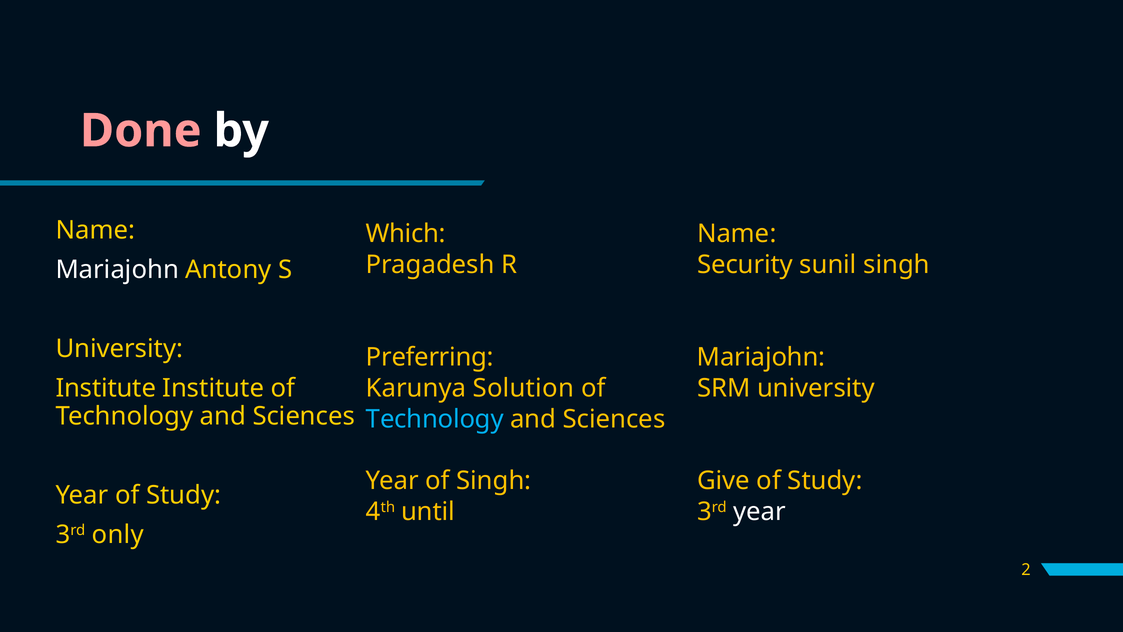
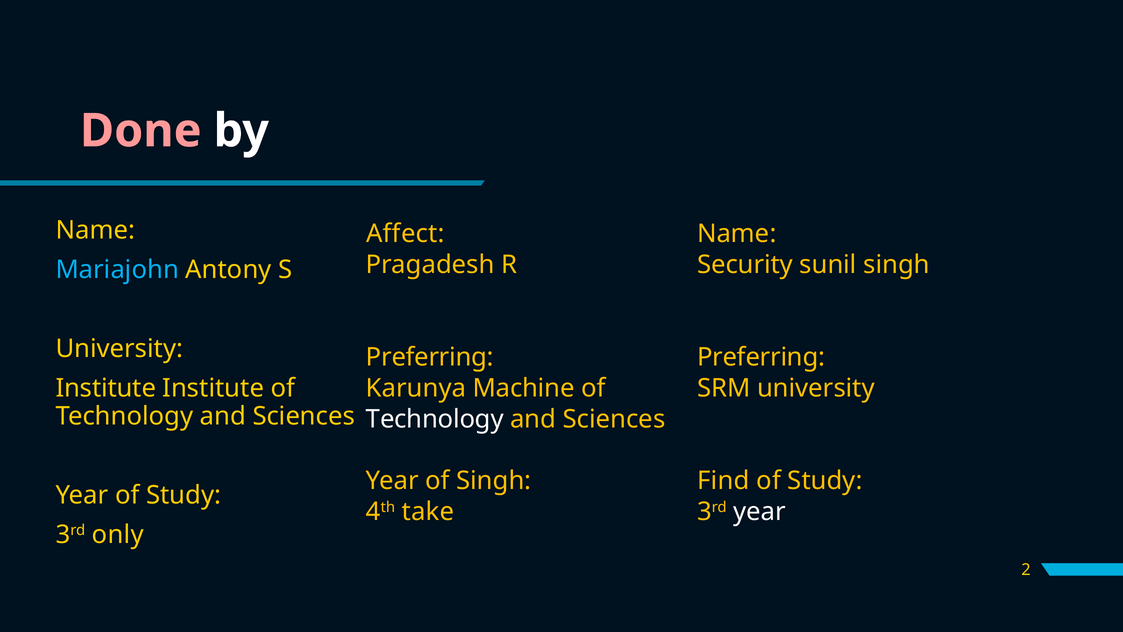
Which: Which -> Affect
Mariajohn at (117, 270) colour: white -> light blue
Mariajohn at (761, 357): Mariajohn -> Preferring
Solution: Solution -> Machine
Technology at (435, 419) colour: light blue -> white
Give: Give -> Find
until: until -> take
